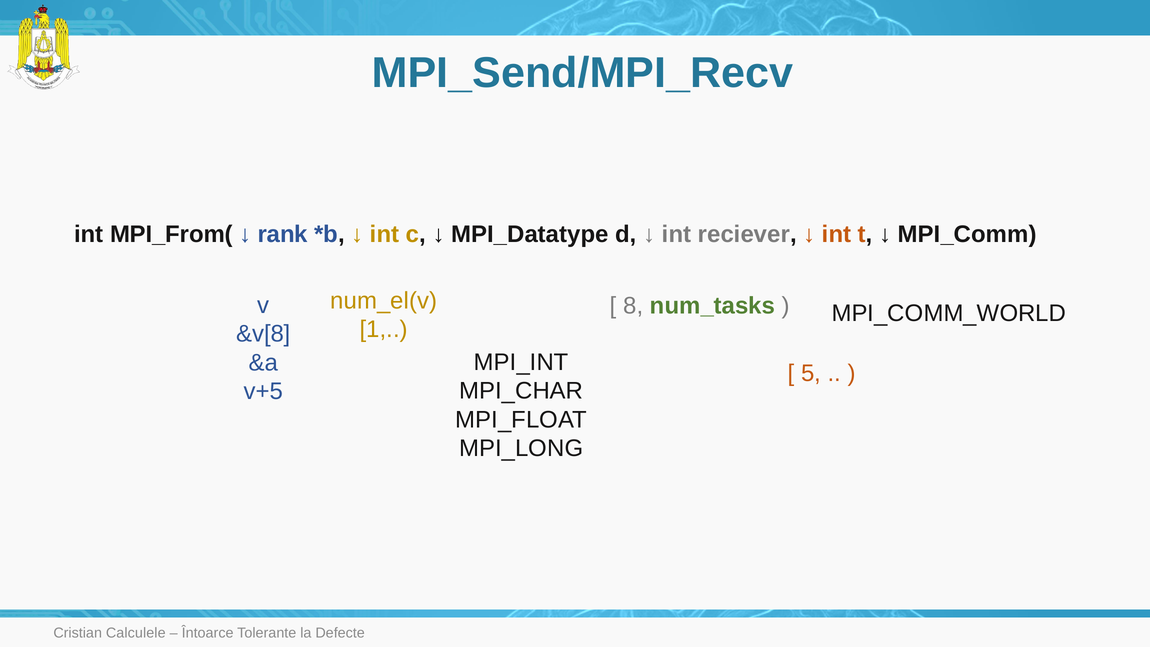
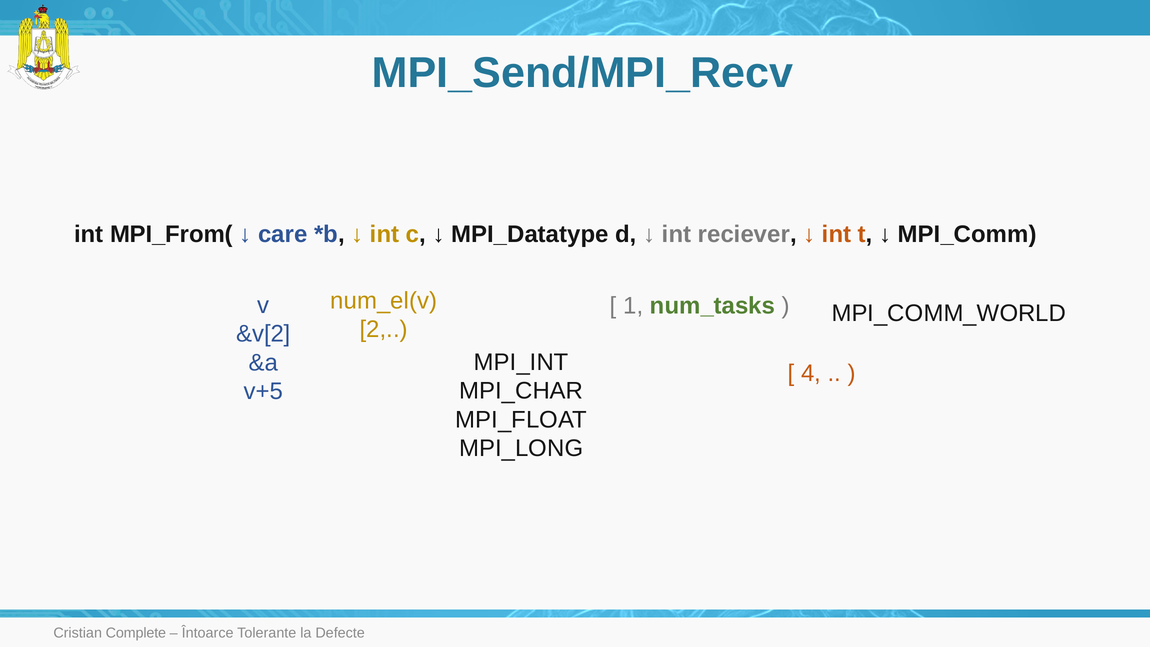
rank: rank -> care
8: 8 -> 1
1: 1 -> 2
&v[8: &v[8 -> &v[2
5: 5 -> 4
Calculele: Calculele -> Complete
